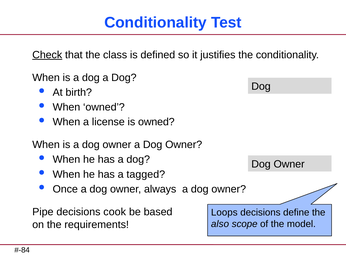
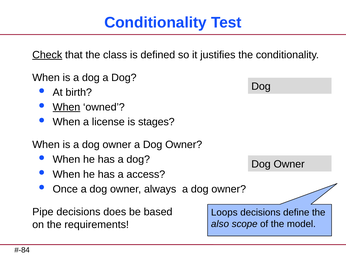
When at (66, 107) underline: none -> present
is owned: owned -> stages
tagged: tagged -> access
cook: cook -> does
